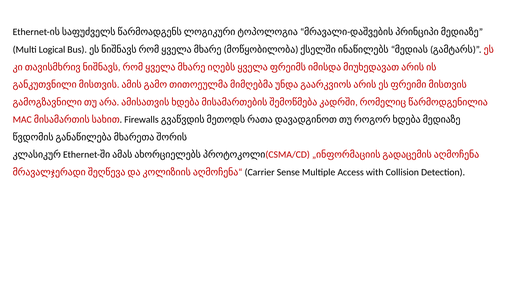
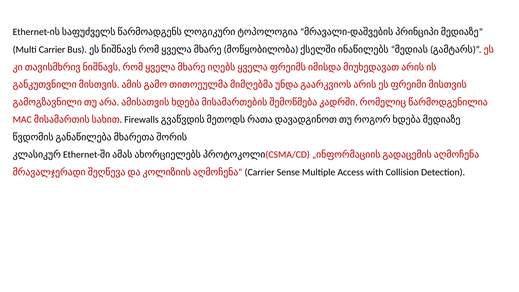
Multi Logical: Logical -> Carrier
